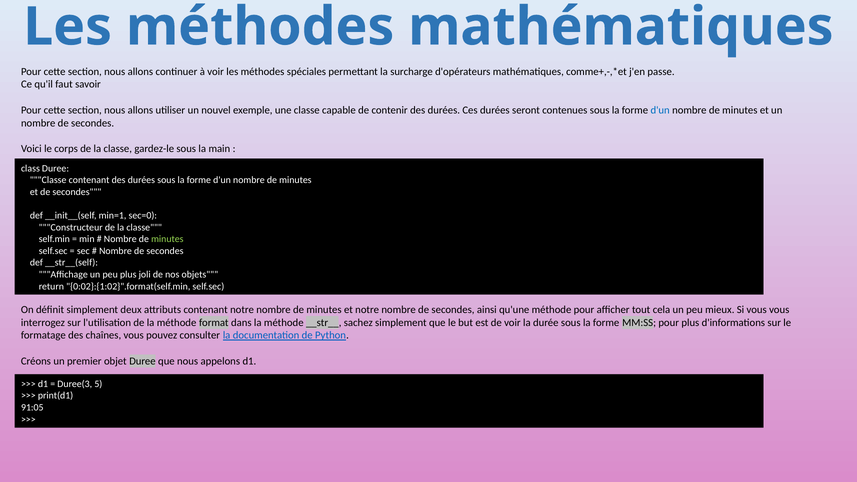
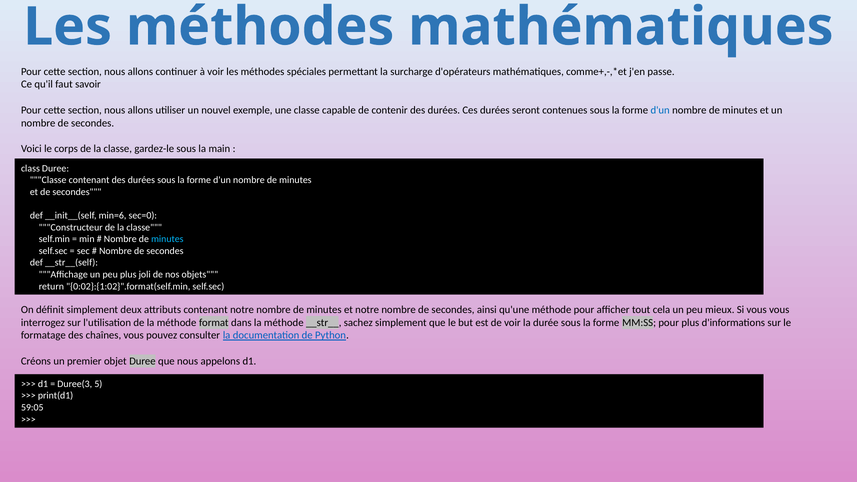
min=1: min=1 -> min=6
minutes at (167, 239) colour: light green -> light blue
91:05: 91:05 -> 59:05
